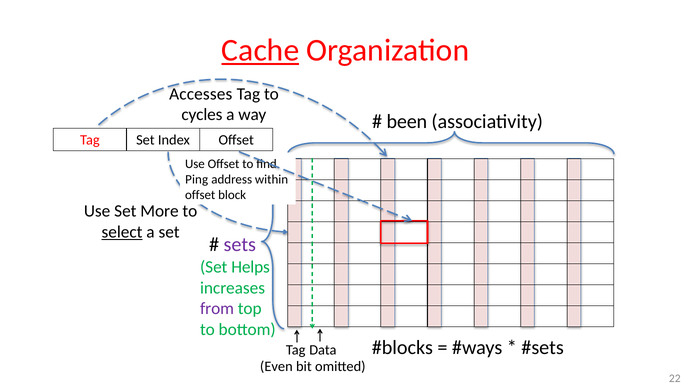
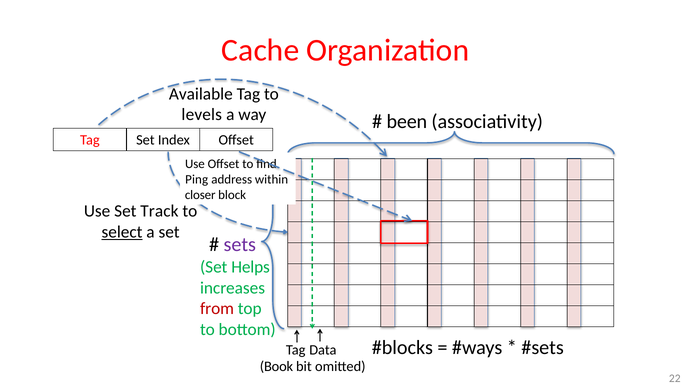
Cache underline: present -> none
Accesses: Accesses -> Available
cycles: cycles -> levels
offset at (200, 195): offset -> closer
More: More -> Track
from colour: purple -> red
Even: Even -> Book
